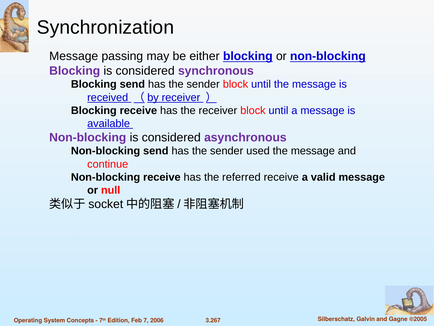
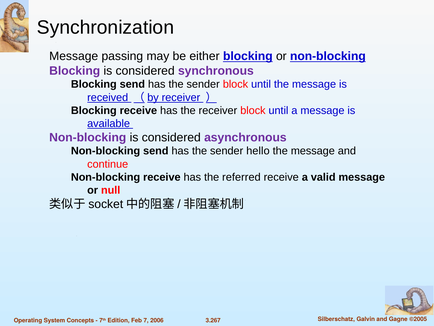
used: used -> hello
